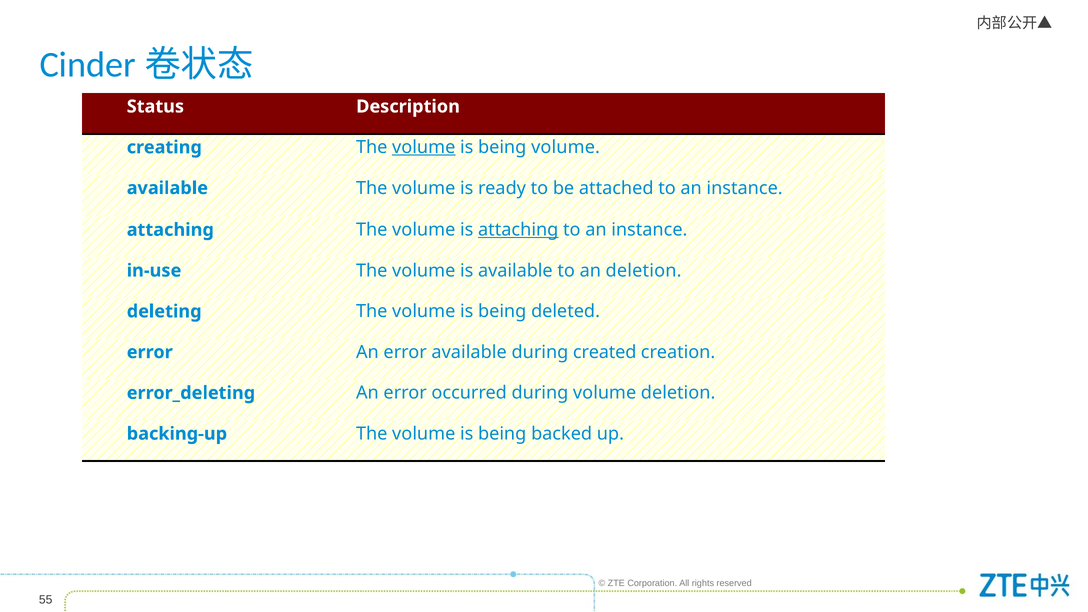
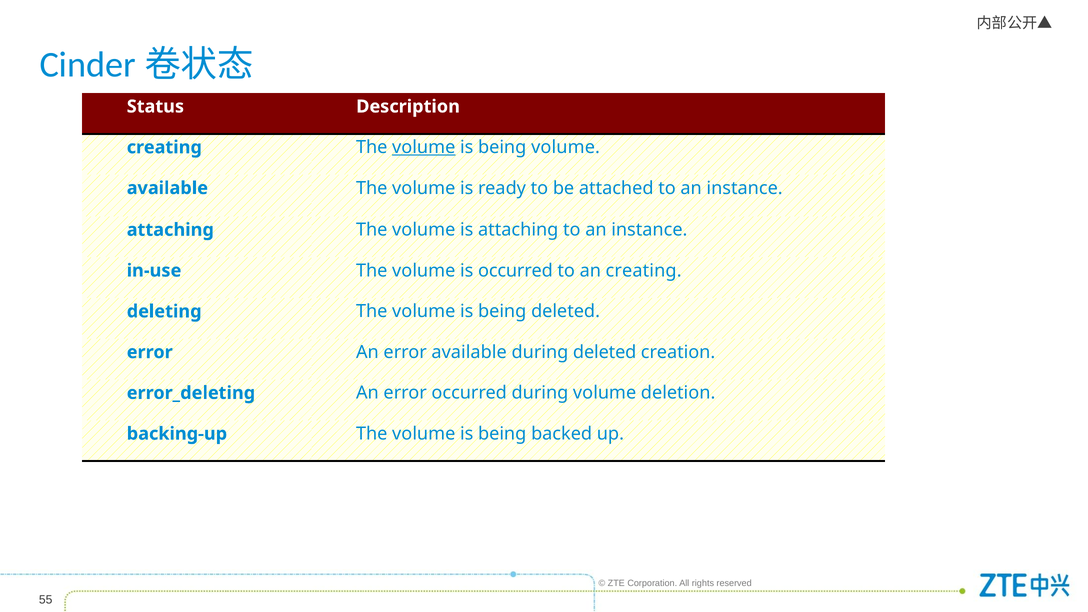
attaching at (518, 230) underline: present -> none
is available: available -> occurred
an deletion: deletion -> creating
during created: created -> deleted
